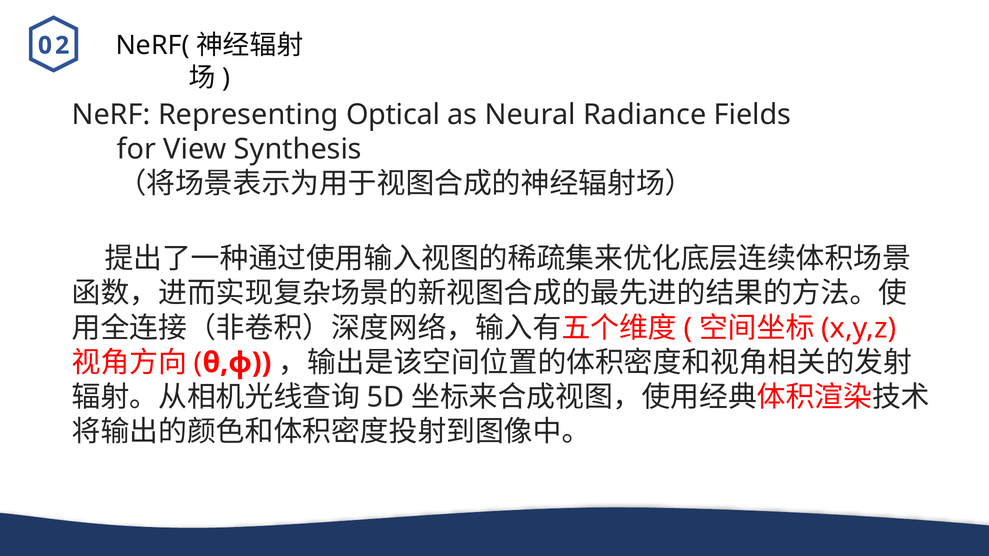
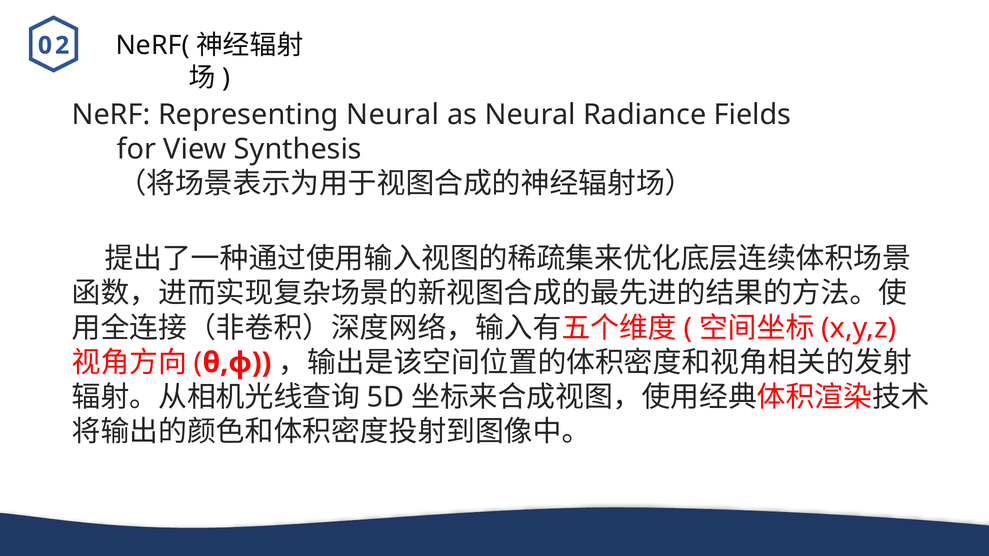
Representing Optical: Optical -> Neural
